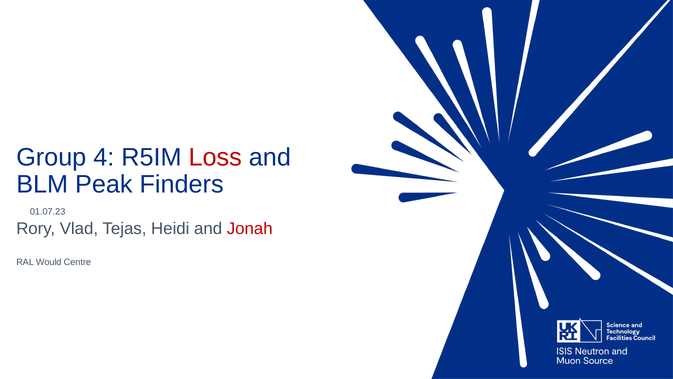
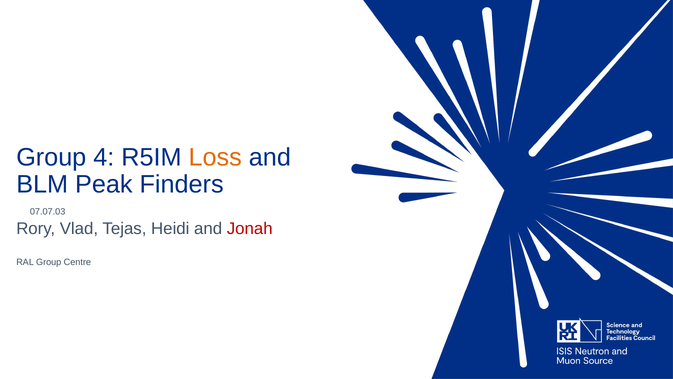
Loss colour: red -> orange
01.07.23: 01.07.23 -> 07.07.03
RAL Would: Would -> Group
